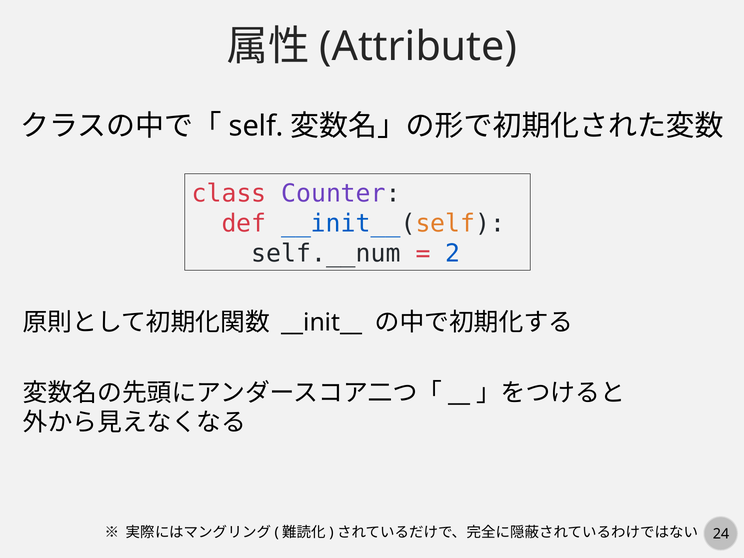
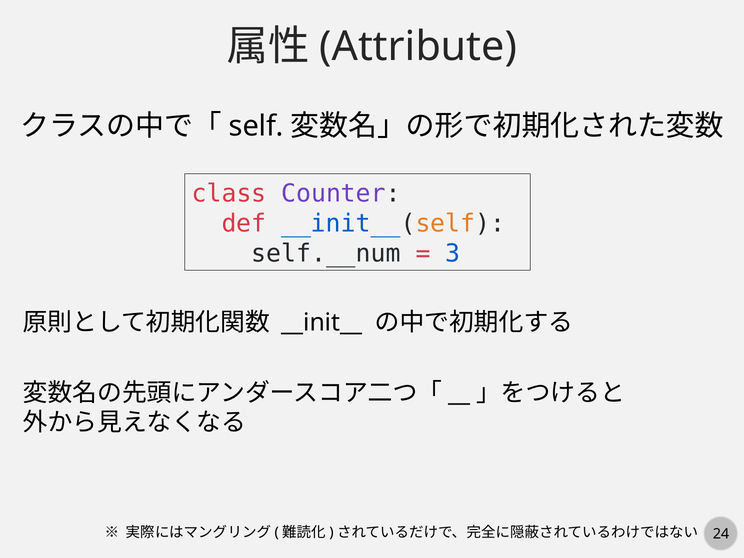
2: 2 -> 3
